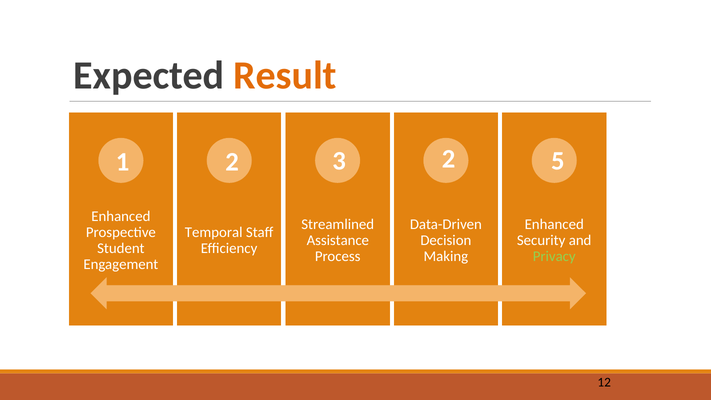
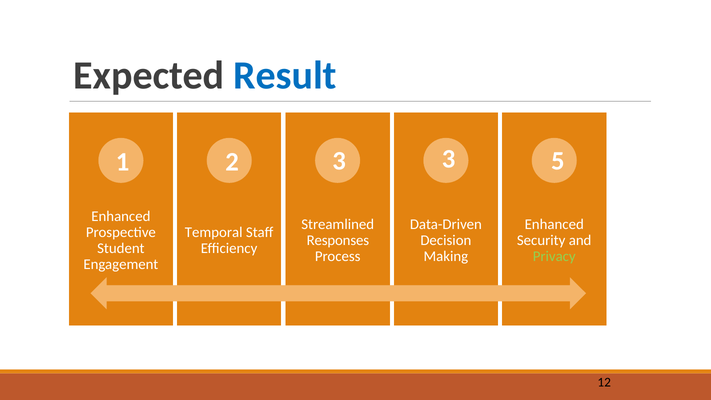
Result colour: orange -> blue
3 2: 2 -> 3
Assistance: Assistance -> Responses
